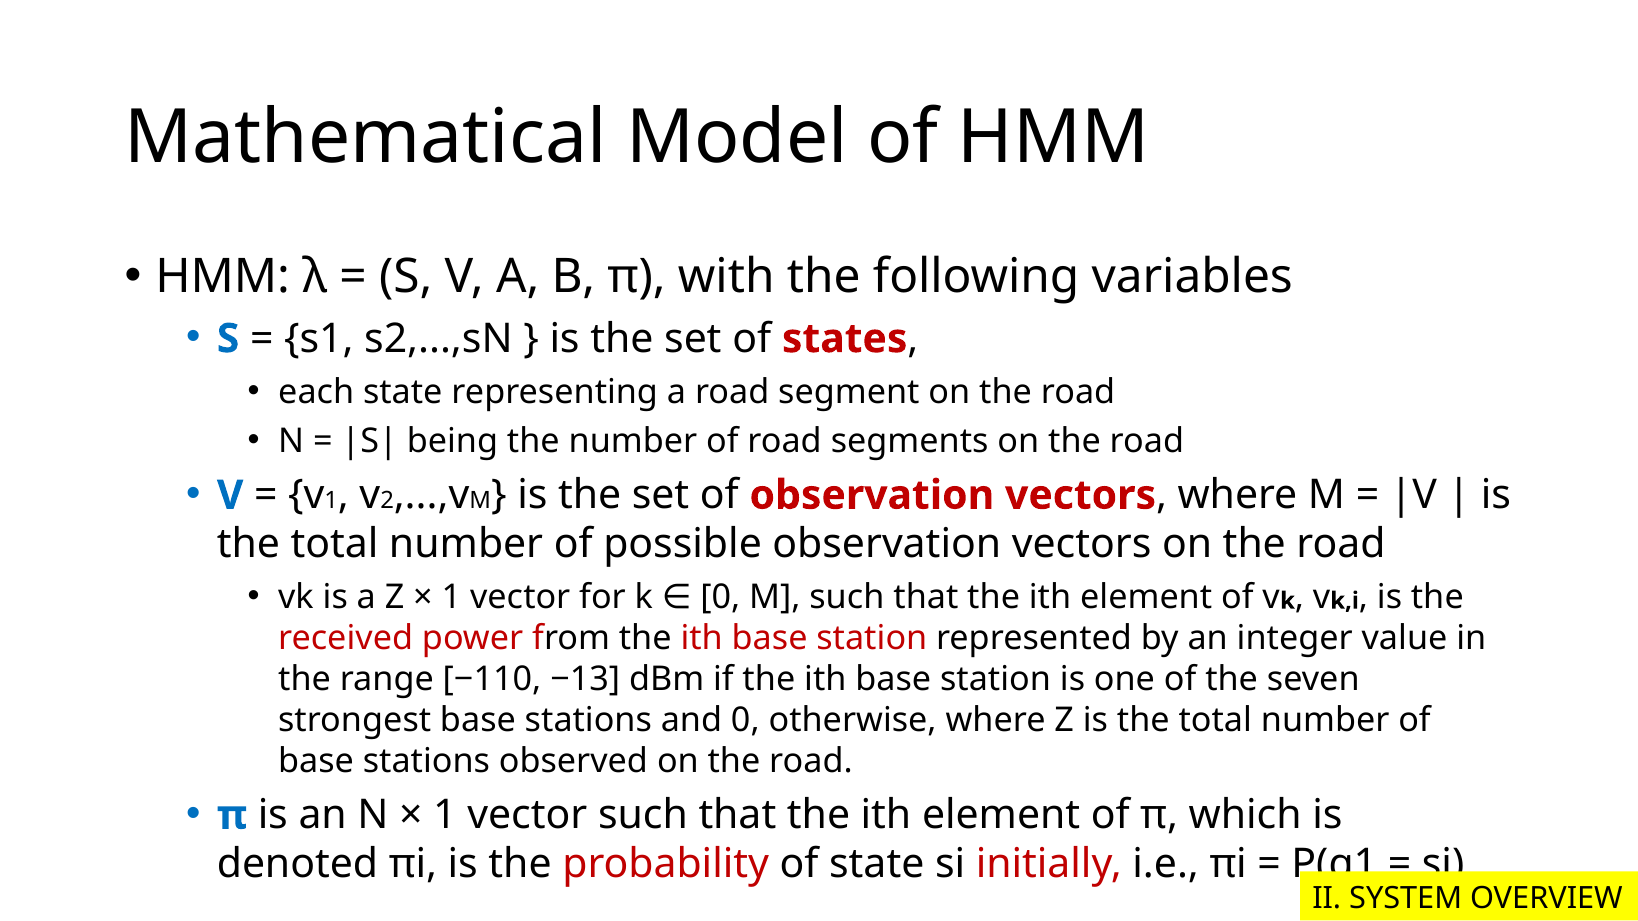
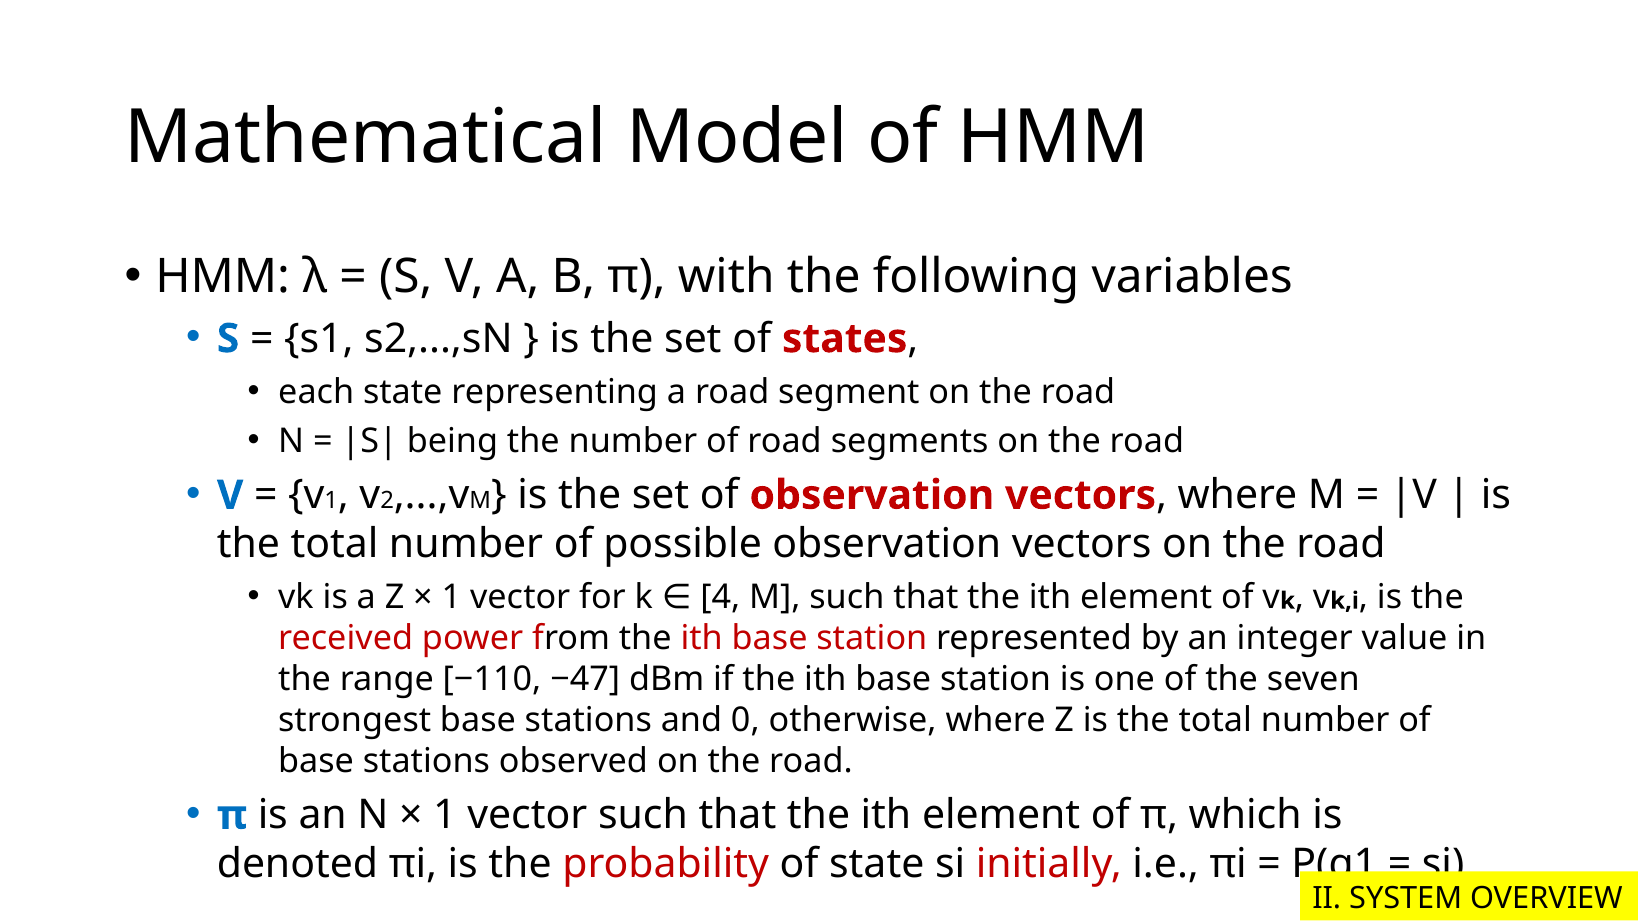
k 0: 0 -> 4
−13: −13 -> −47
